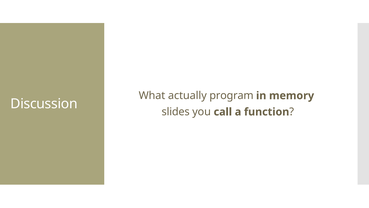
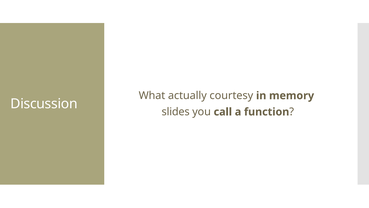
program: program -> courtesy
